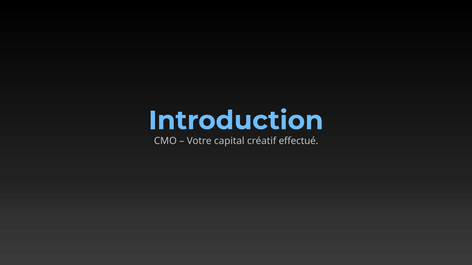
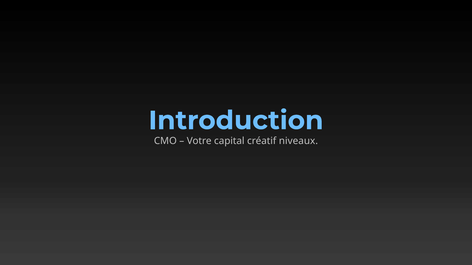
effectué: effectué -> niveaux
